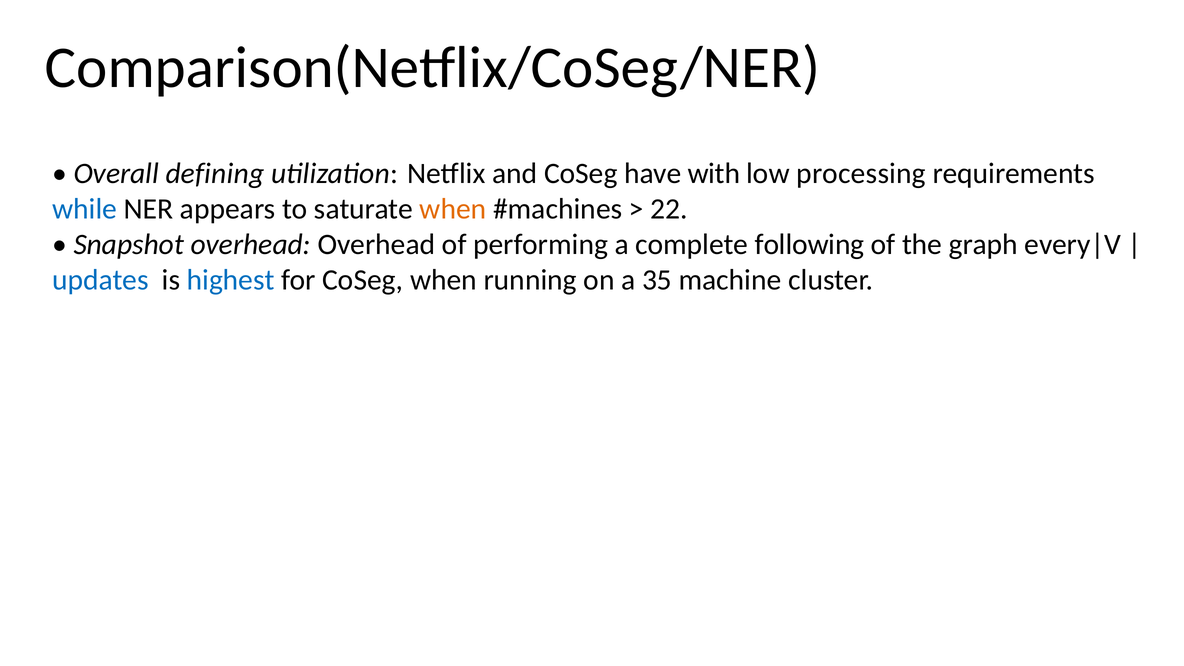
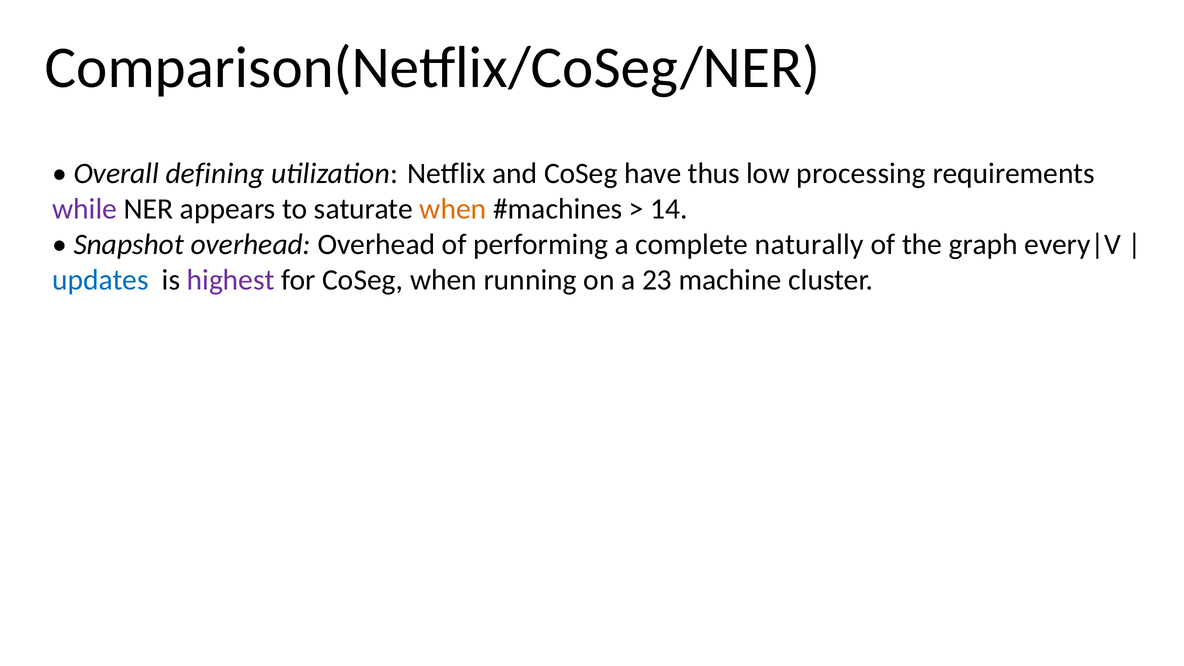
with: with -> thus
while colour: blue -> purple
22: 22 -> 14
following: following -> naturally
highest colour: blue -> purple
35: 35 -> 23
